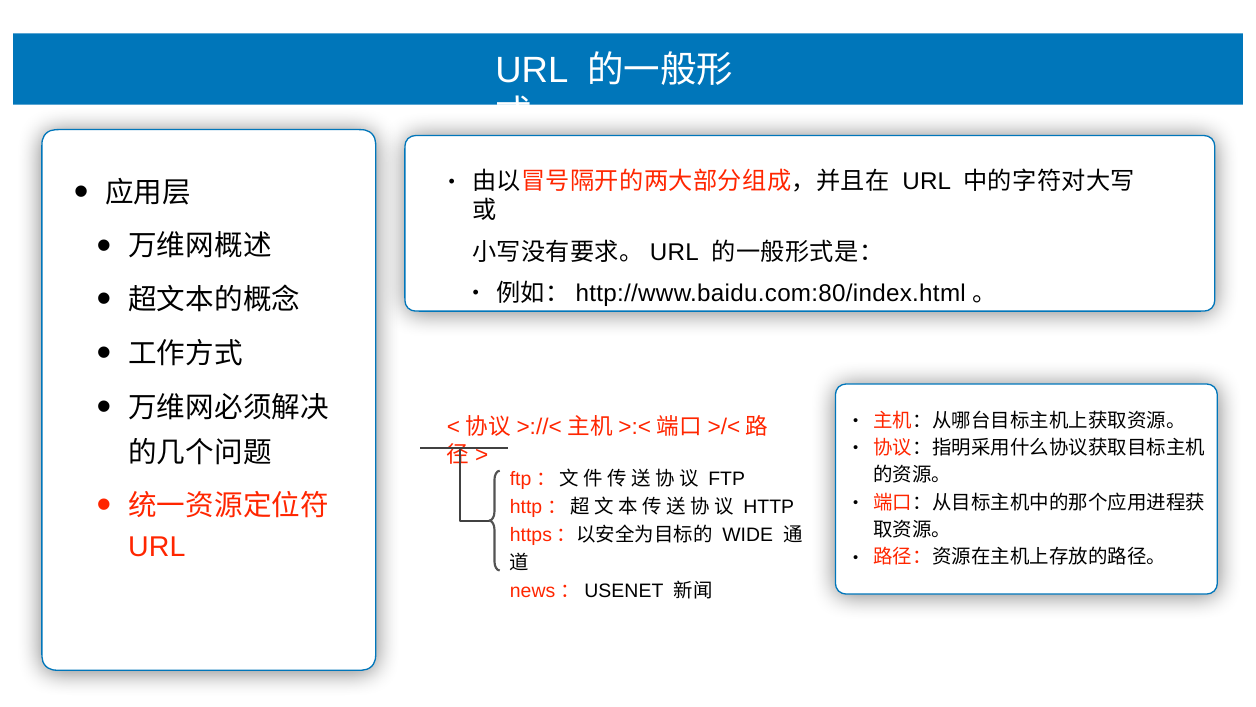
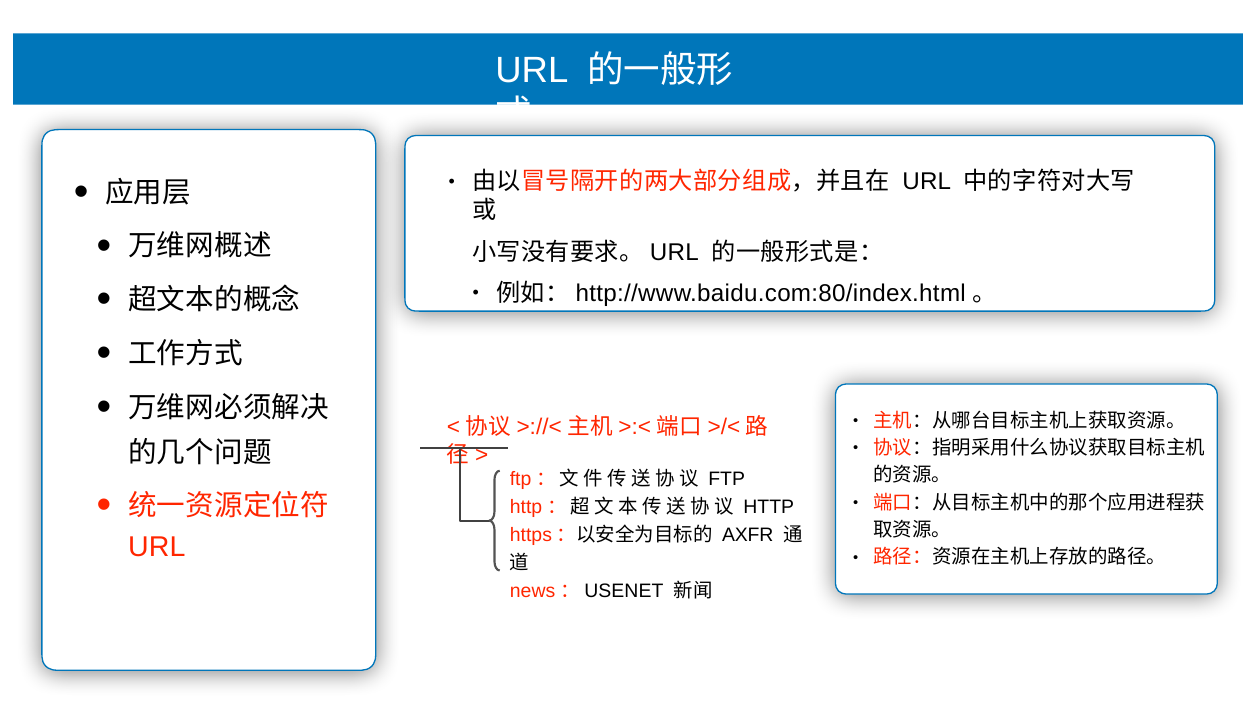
WIDE: WIDE -> AXFR
